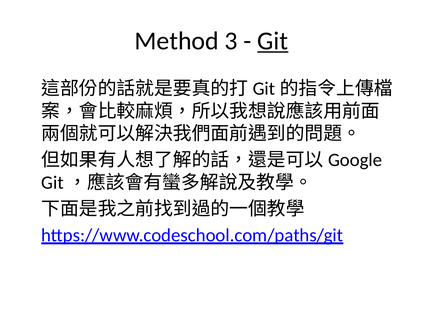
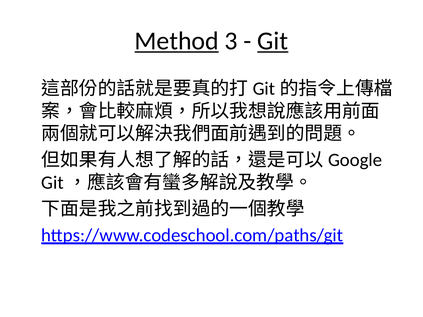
Method underline: none -> present
